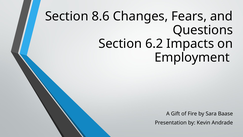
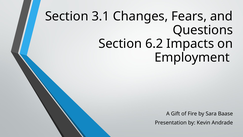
8.6: 8.6 -> 3.1
